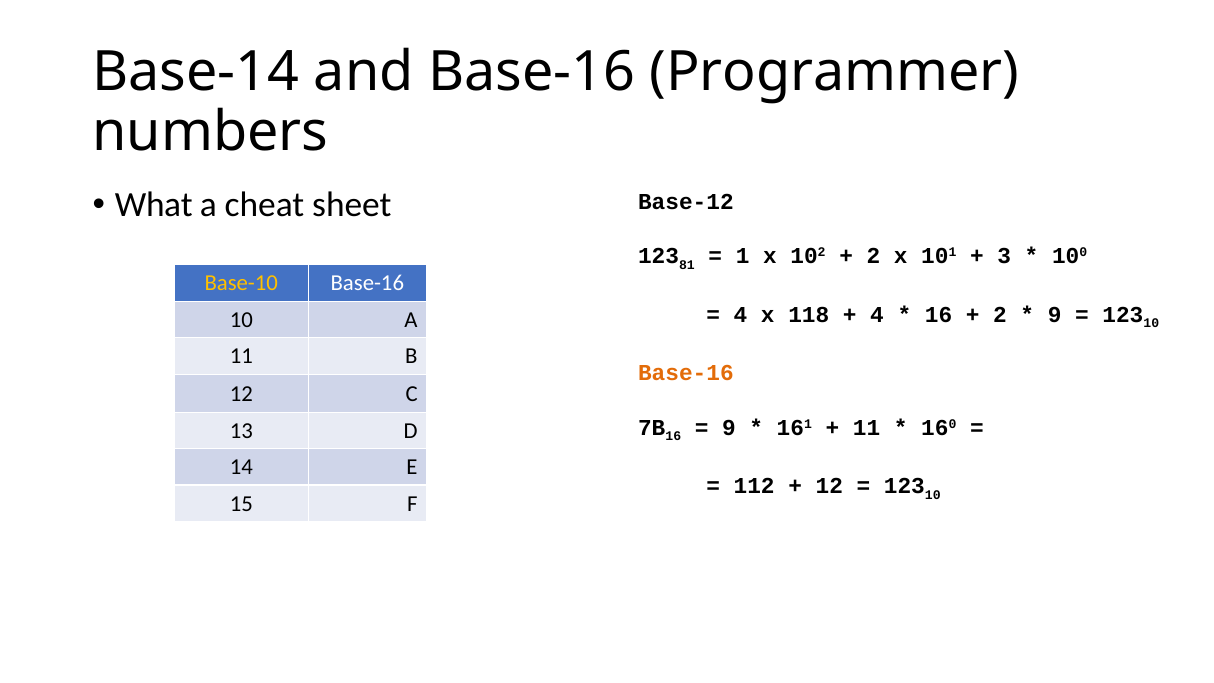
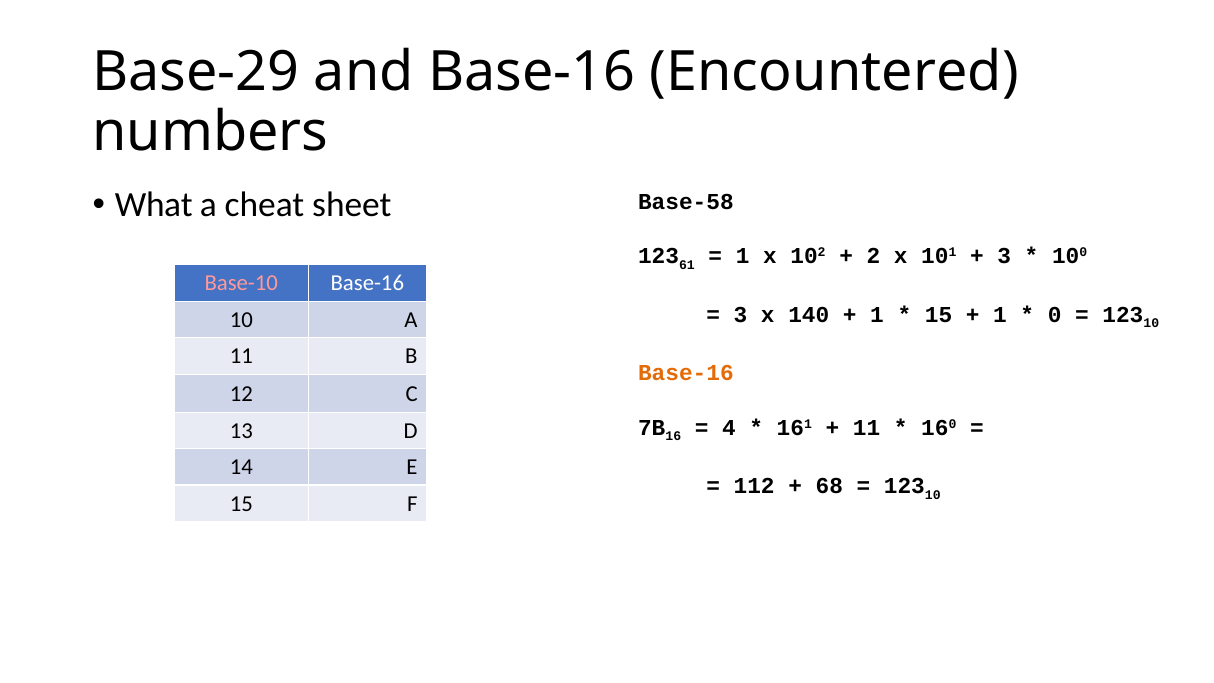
Base-14: Base-14 -> Base-29
Programmer: Programmer -> Encountered
Base-12: Base-12 -> Base-58
81: 81 -> 61
Base-10 colour: yellow -> pink
4 at (740, 314): 4 -> 3
118: 118 -> 140
4 at (877, 314): 4 -> 1
16 at (939, 314): 16 -> 15
2 at (1000, 314): 2 -> 1
9 at (1055, 314): 9 -> 0
9 at (729, 427): 9 -> 4
12 at (829, 486): 12 -> 68
